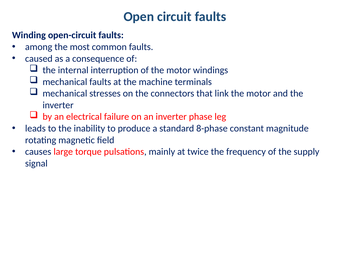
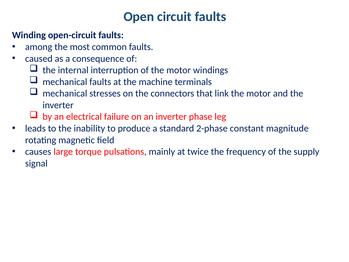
8-phase: 8-phase -> 2-phase
